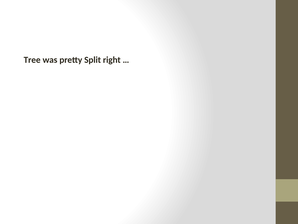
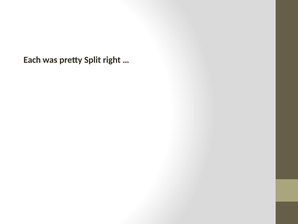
Tree: Tree -> Each
